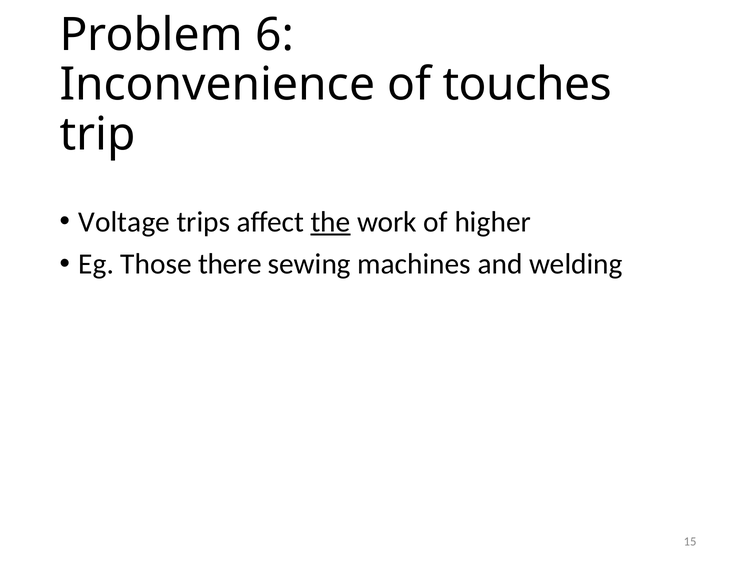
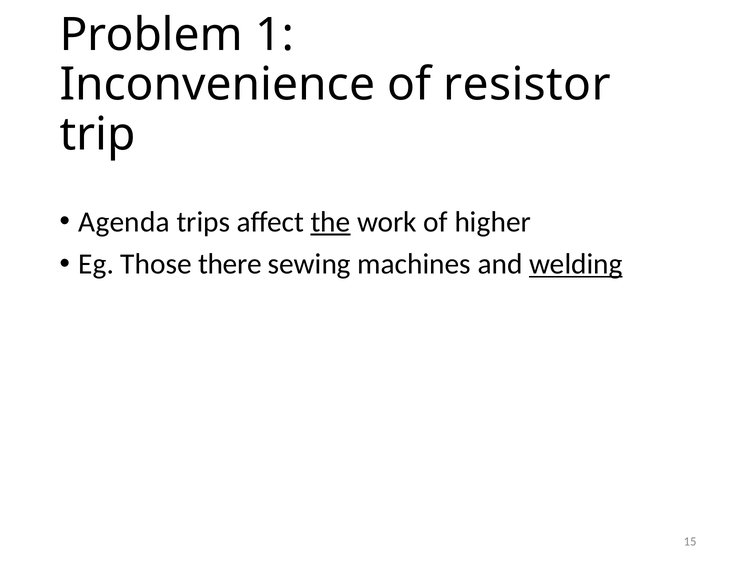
6: 6 -> 1
touches: touches -> resistor
Voltage: Voltage -> Agenda
welding underline: none -> present
